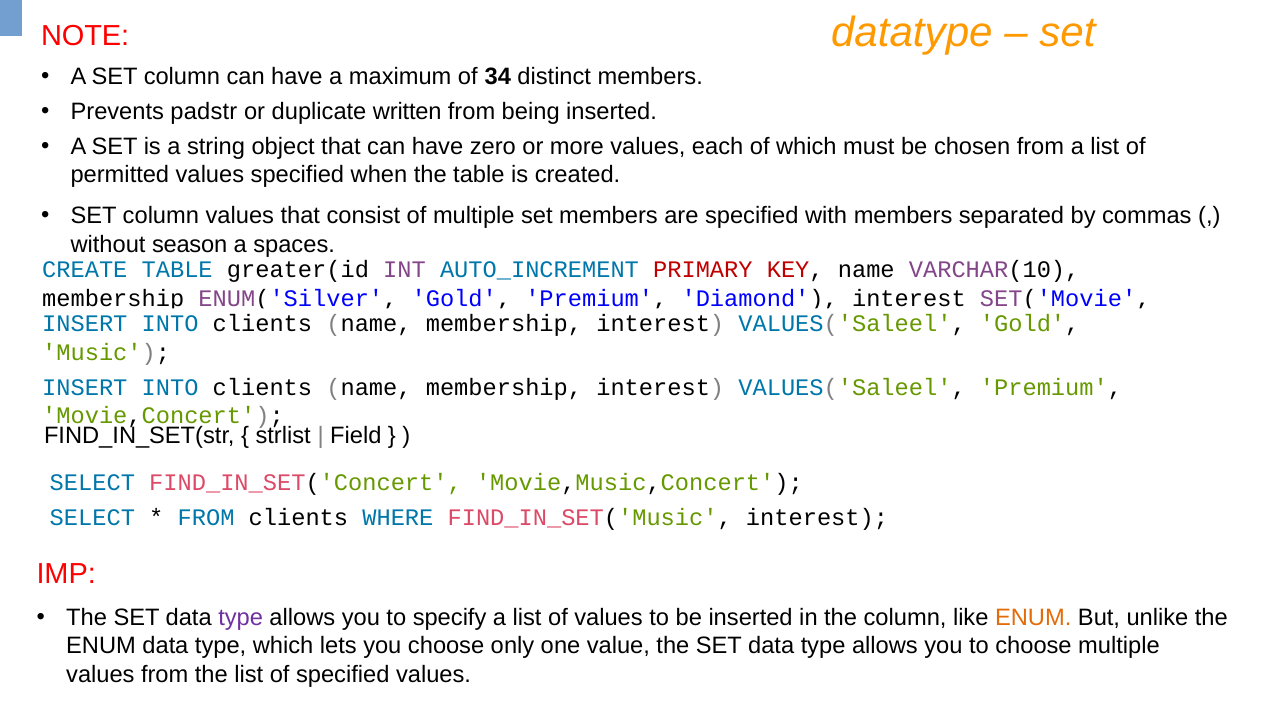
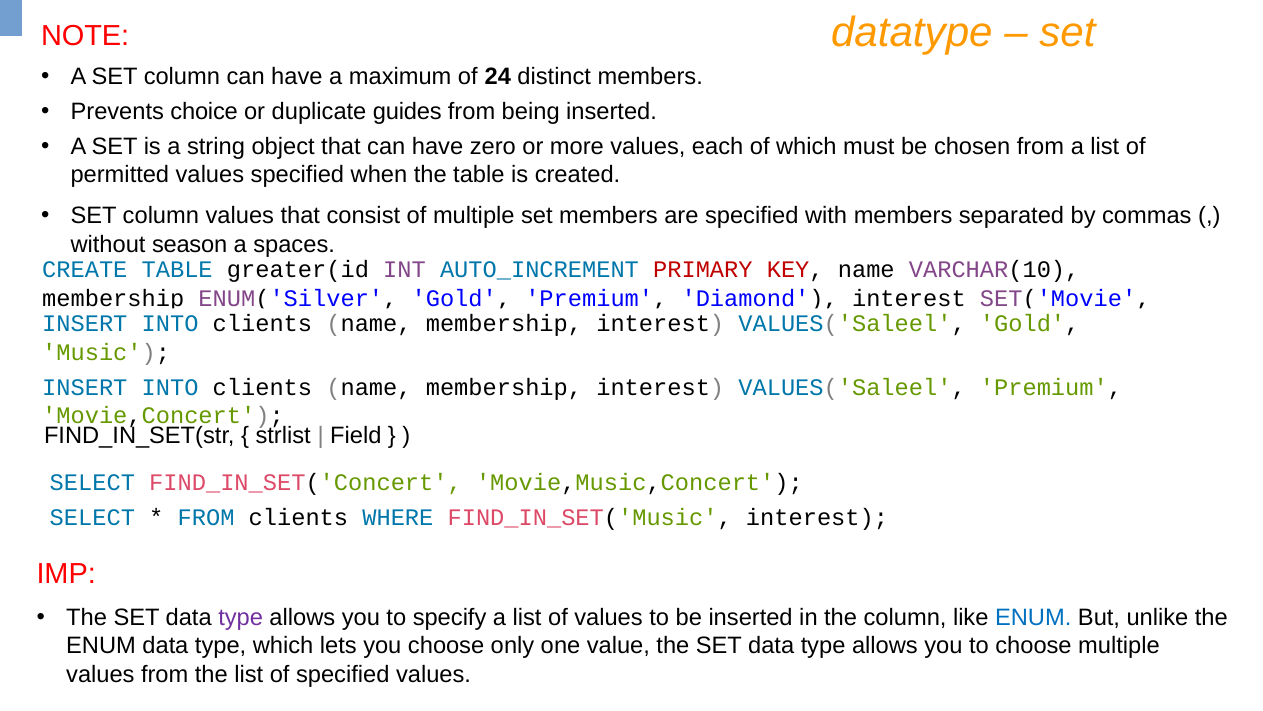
34: 34 -> 24
padstr: padstr -> choice
written: written -> guides
ENUM at (1033, 617) colour: orange -> blue
